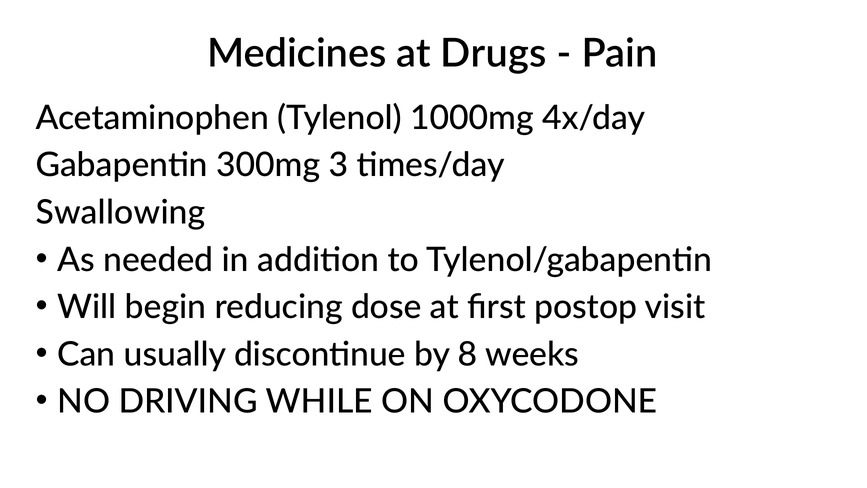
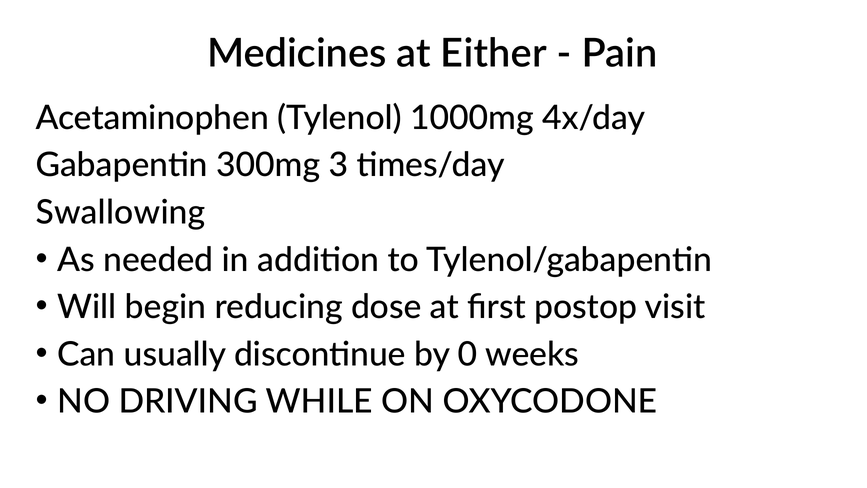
Drugs: Drugs -> Either
8: 8 -> 0
